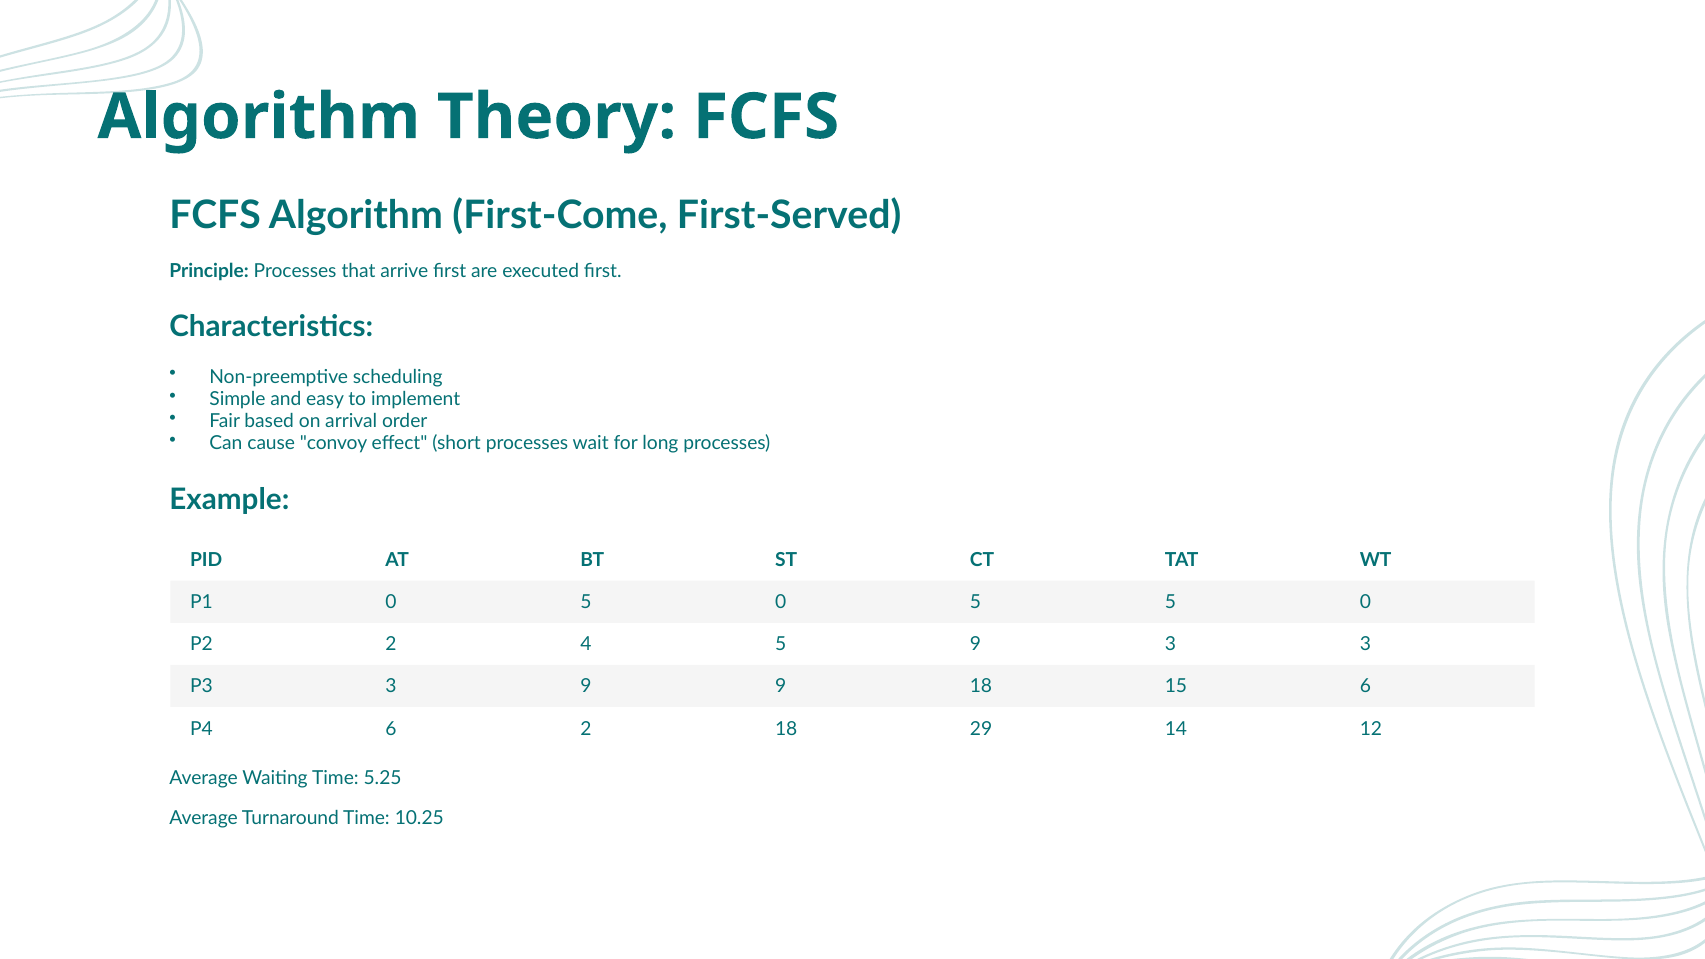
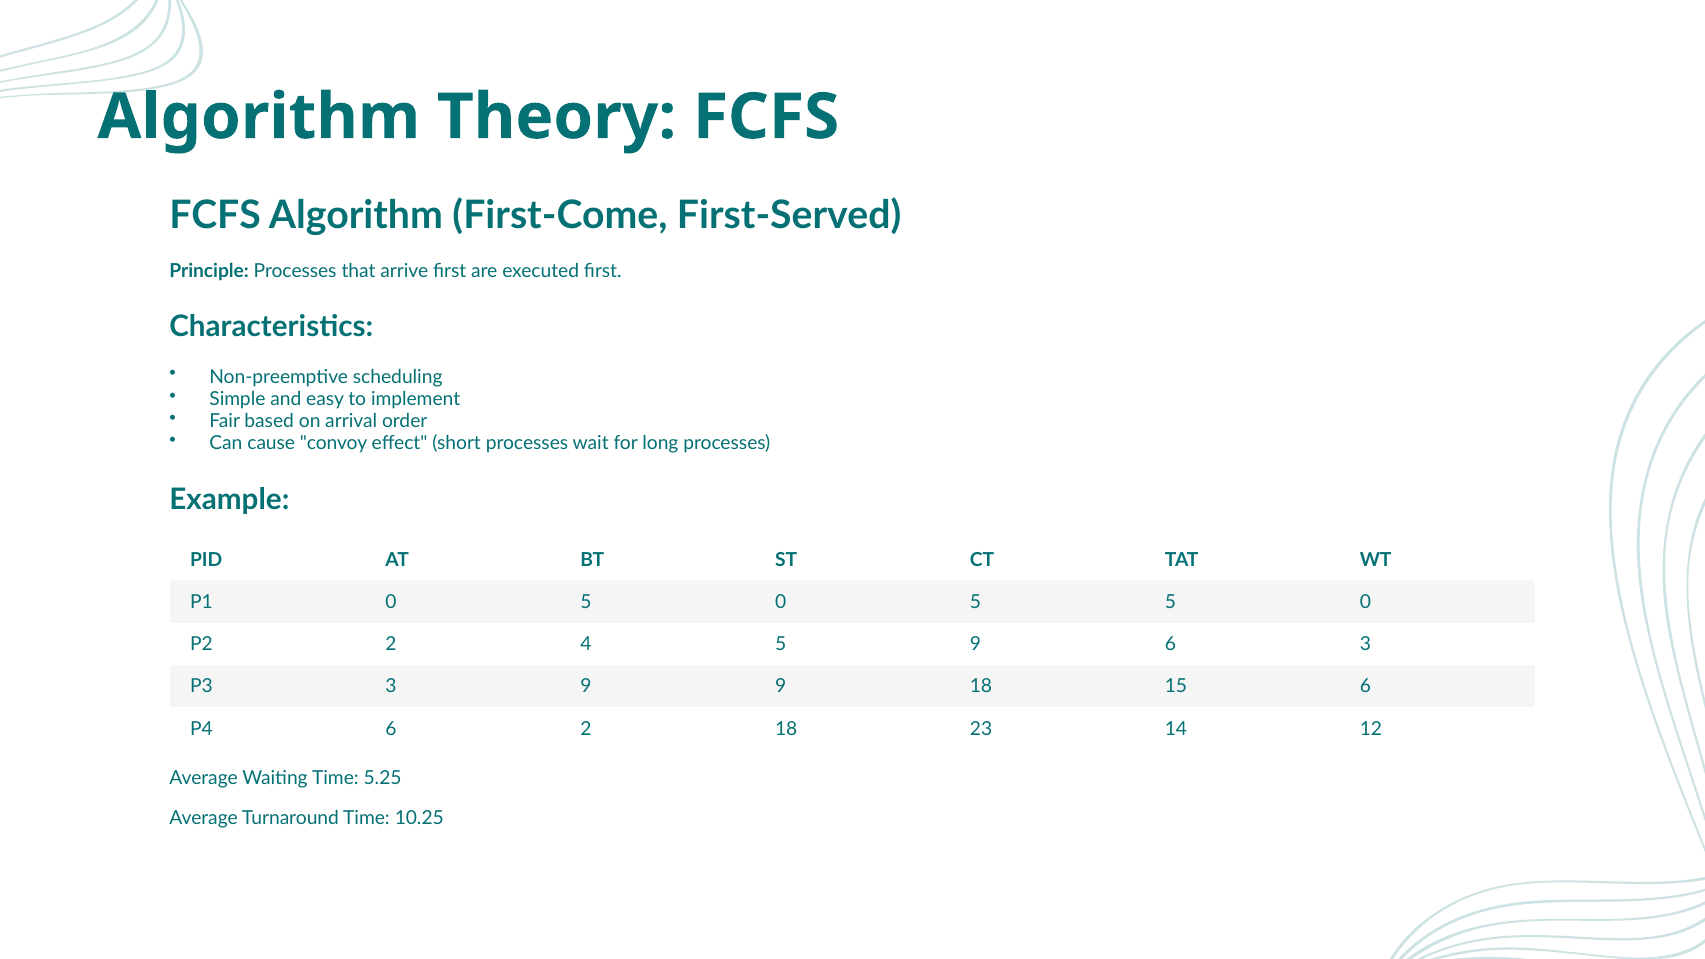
9 3: 3 -> 6
29: 29 -> 23
